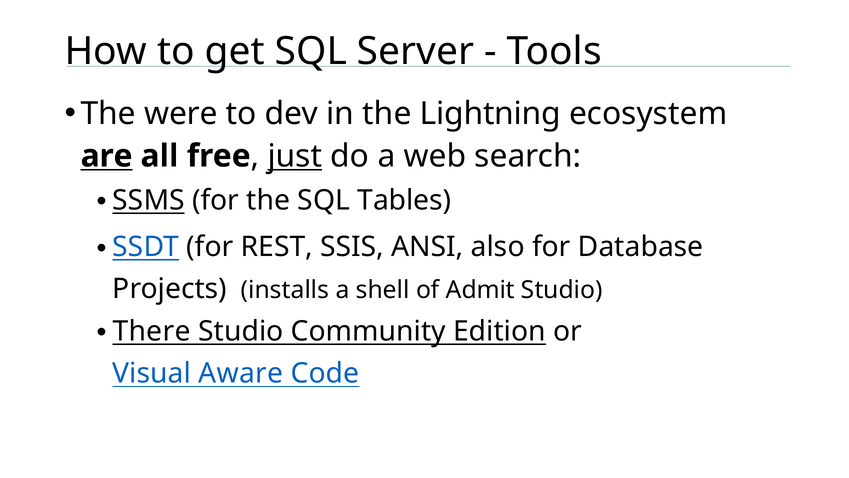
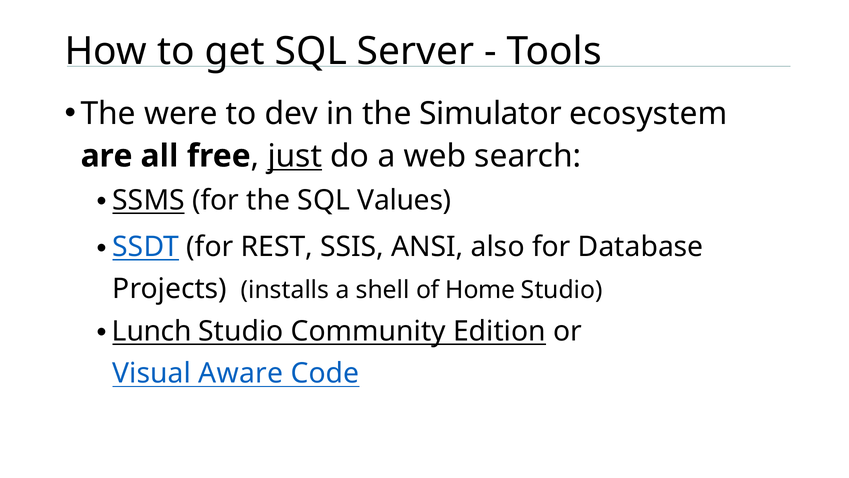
Lightning: Lightning -> Simulator
are underline: present -> none
Tables: Tables -> Values
Admit: Admit -> Home
There: There -> Lunch
